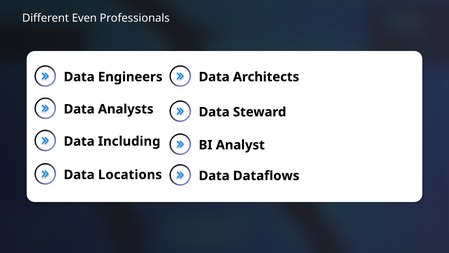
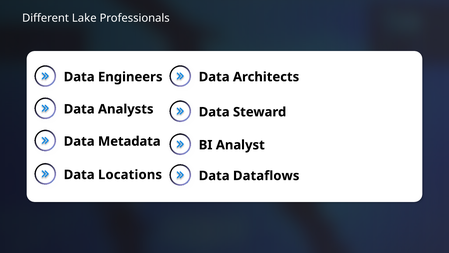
Even: Even -> Lake
Including: Including -> Metadata
